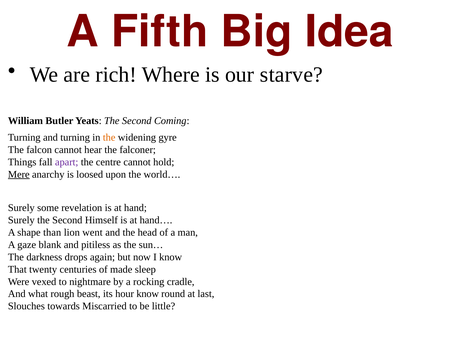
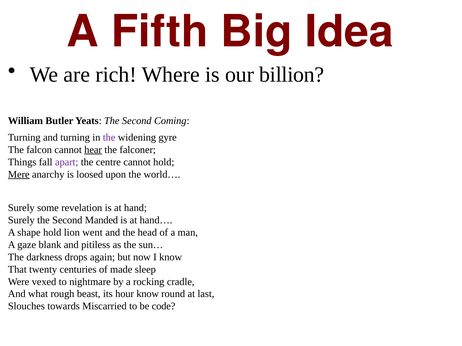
starve: starve -> billion
the at (109, 138) colour: orange -> purple
hear underline: none -> present
Himself: Himself -> Manded
shape than: than -> hold
little: little -> code
